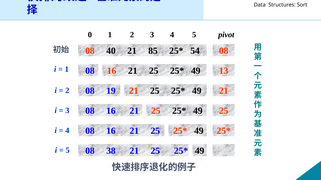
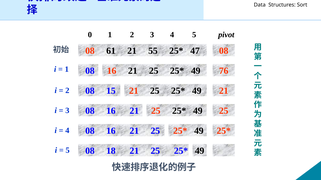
40: 40 -> 61
85: 85 -> 55
54: 54 -> 47
13: 13 -> 76
19: 19 -> 15
38: 38 -> 18
